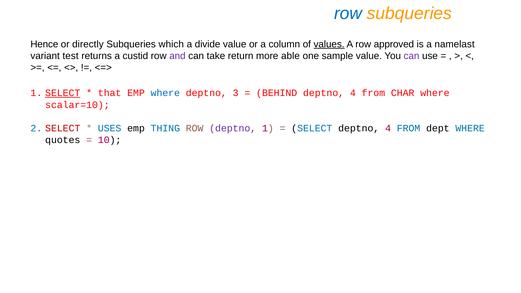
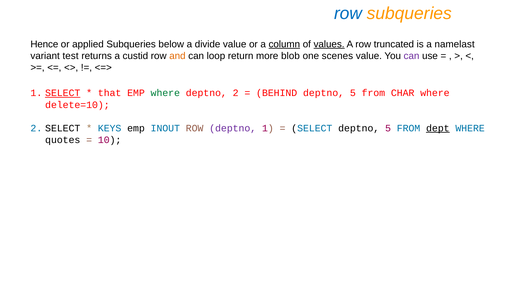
directly: directly -> applied
which: which -> below
column underline: none -> present
approved: approved -> truncated
and colour: purple -> orange
take: take -> loop
able: able -> blob
sample: sample -> scenes
where at (165, 93) colour: blue -> green
deptno 3: 3 -> 2
4 at (353, 93): 4 -> 5
scalar=10: scalar=10 -> delete=10
SELECT at (63, 128) colour: red -> black
USES: USES -> KEYS
THING: THING -> INOUT
SELECT deptno 4: 4 -> 5
dept underline: none -> present
